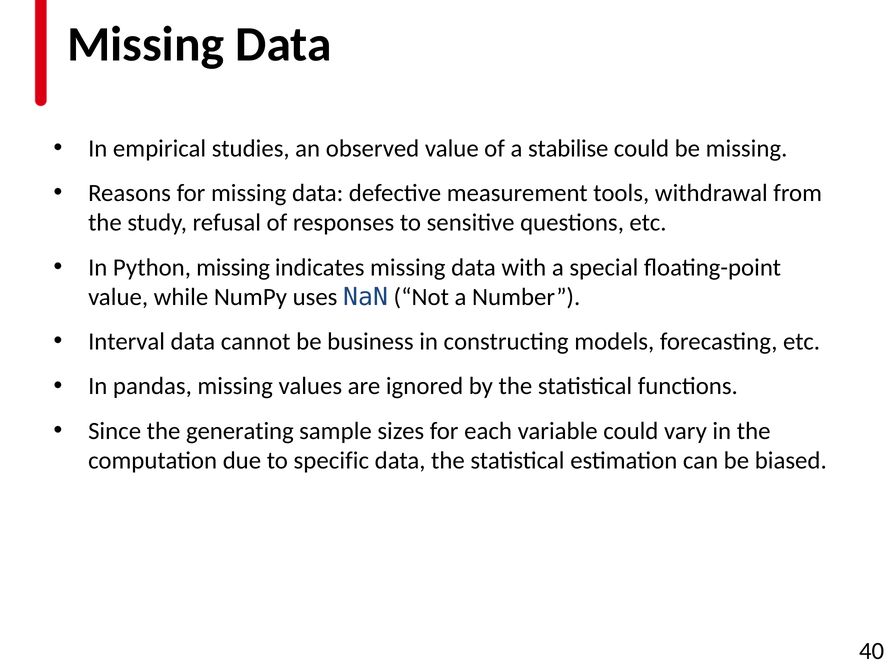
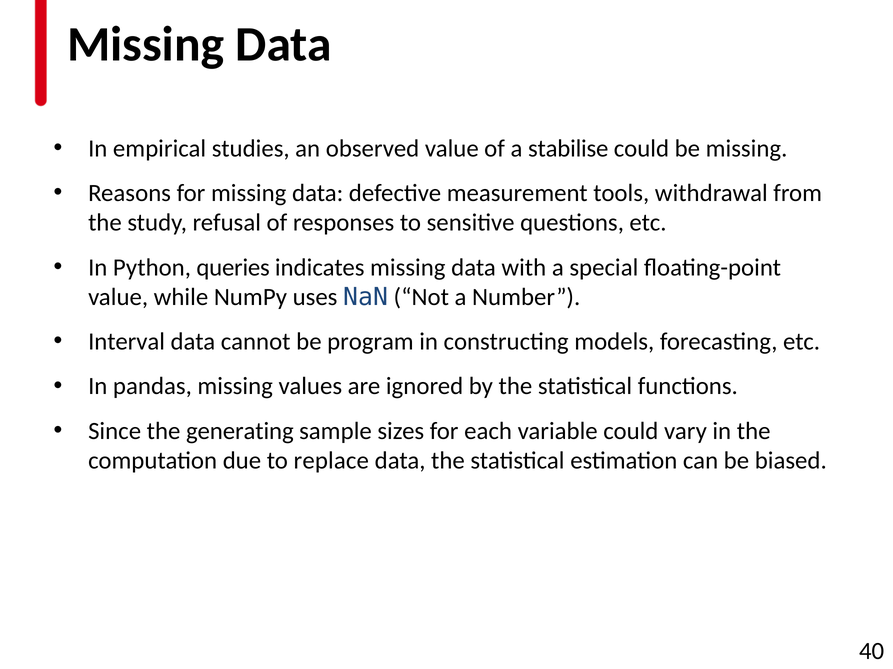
Python missing: missing -> queries
business: business -> program
specific: specific -> replace
